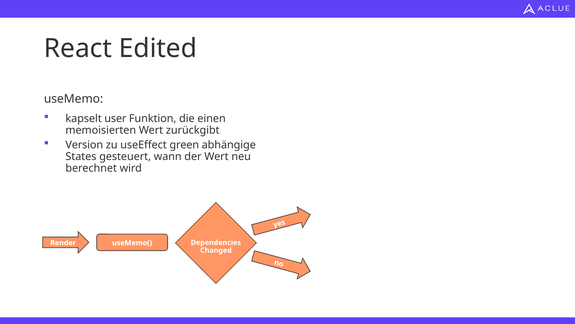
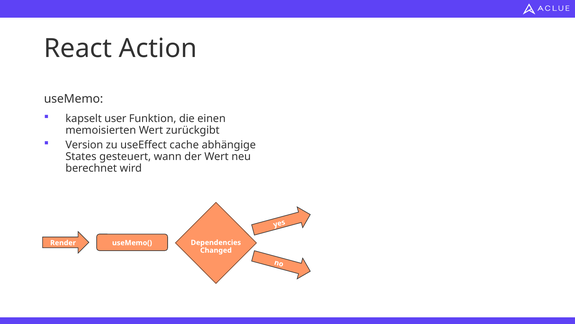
Edited: Edited -> Action
green: green -> cache
